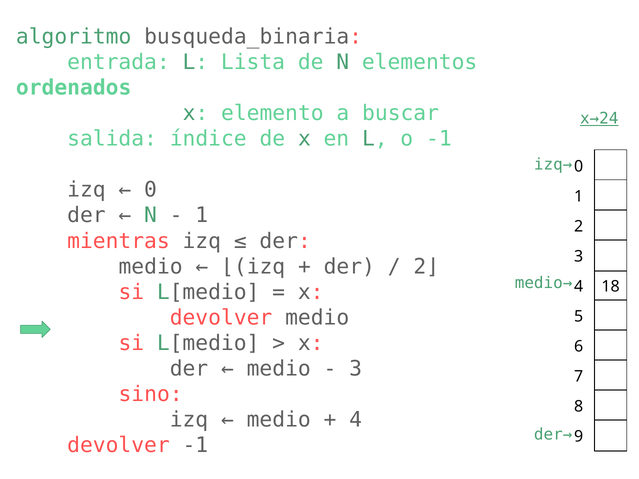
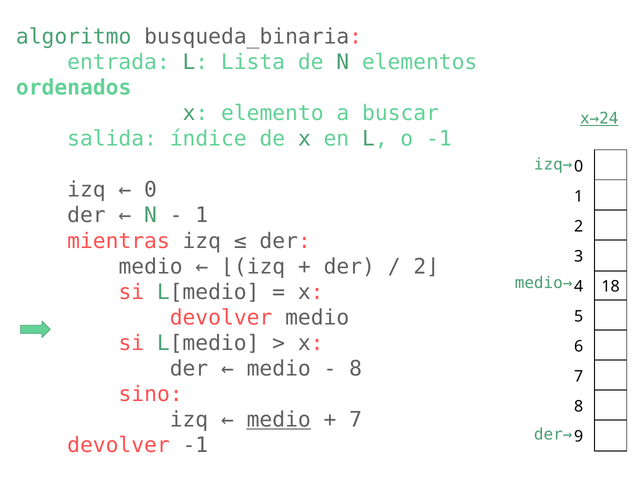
3 at (356, 369): 3 -> 8
medio at (279, 420) underline: none -> present
4 at (356, 420): 4 -> 7
